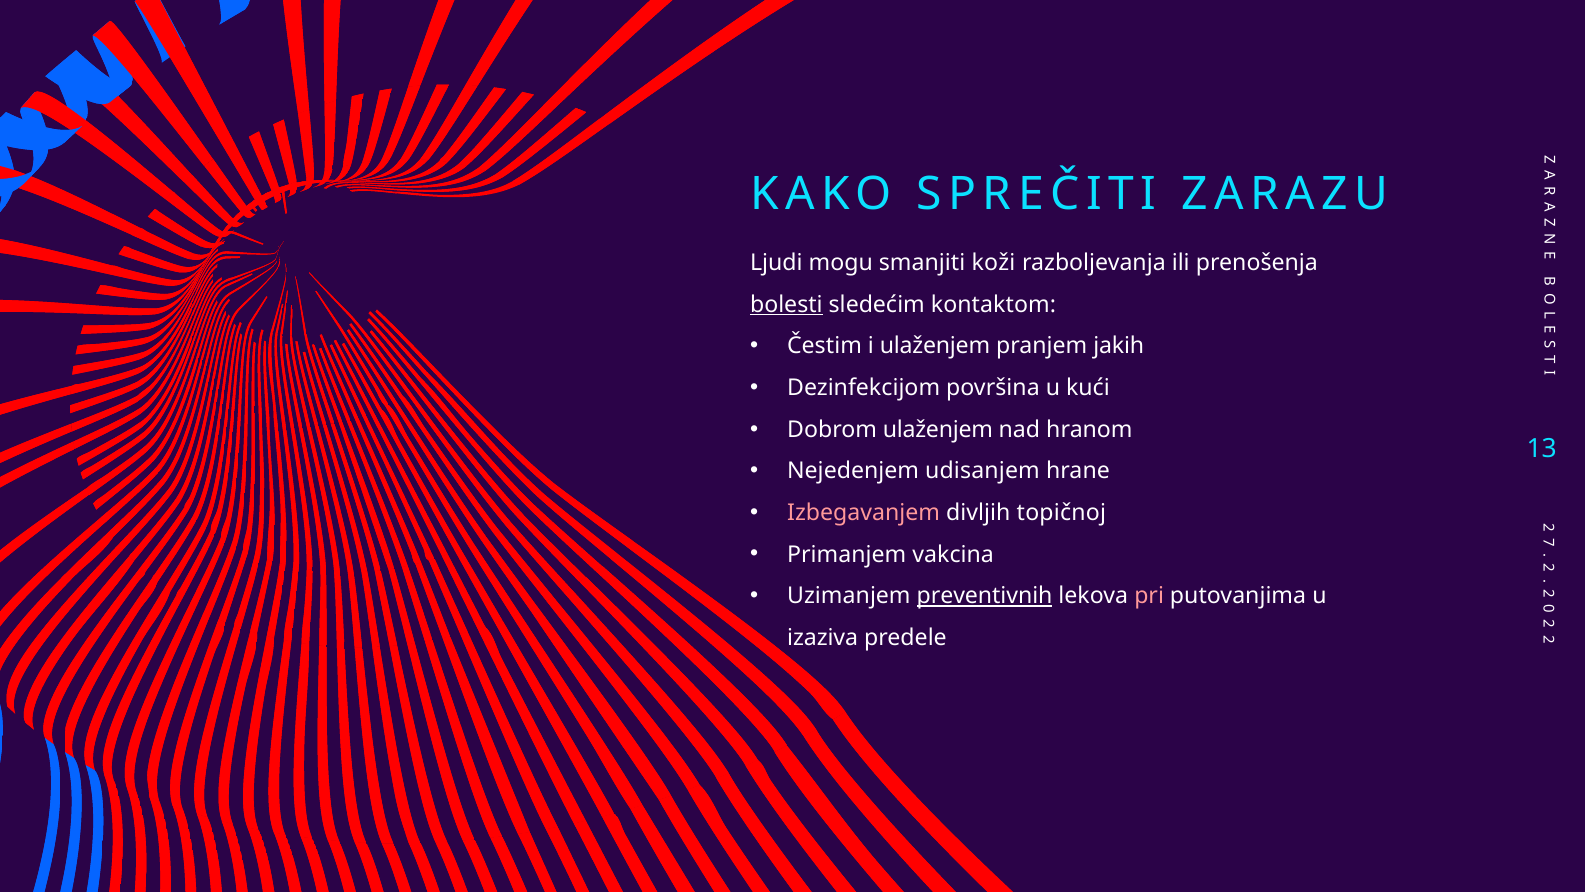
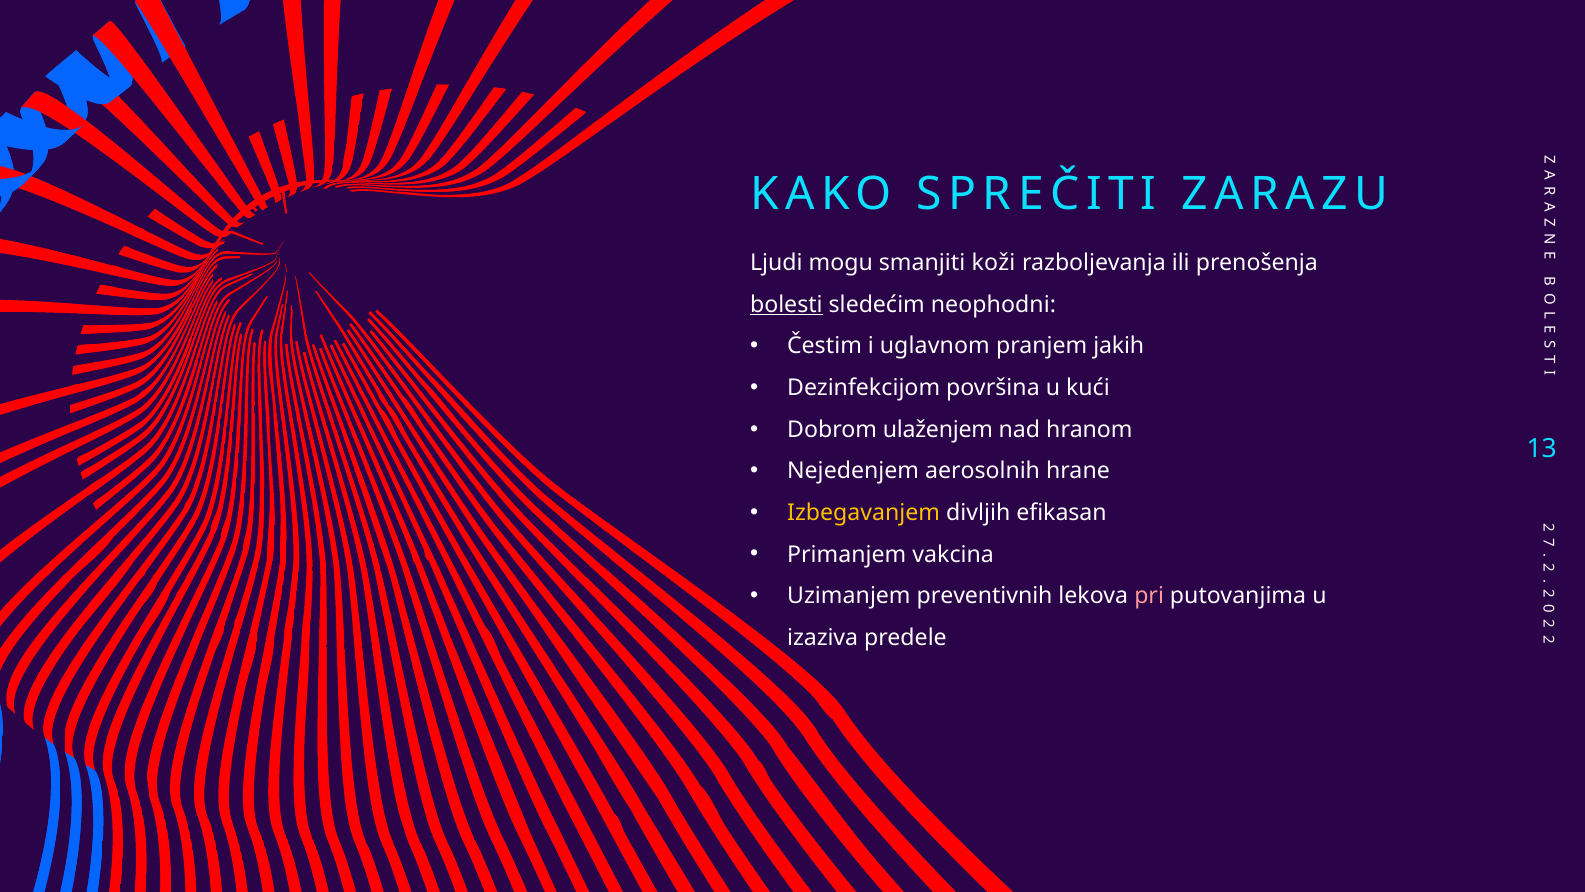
kontaktom: kontaktom -> neophodni
i ulaženjem: ulaženjem -> uglavnom
udisanjem: udisanjem -> aerosolnih
Izbegavanjem colour: pink -> yellow
topičnoj: topičnoj -> efikasan
preventivnih underline: present -> none
